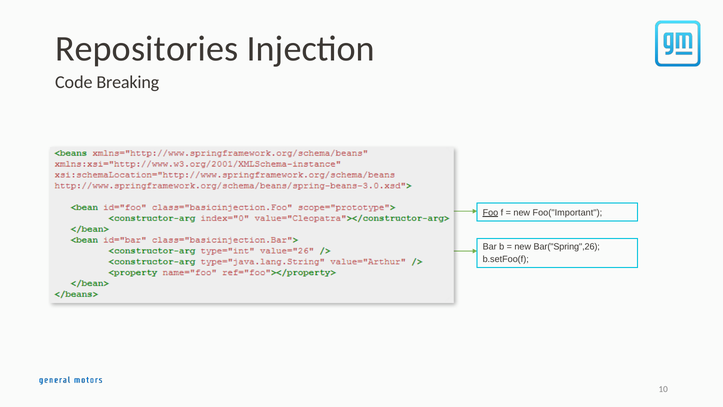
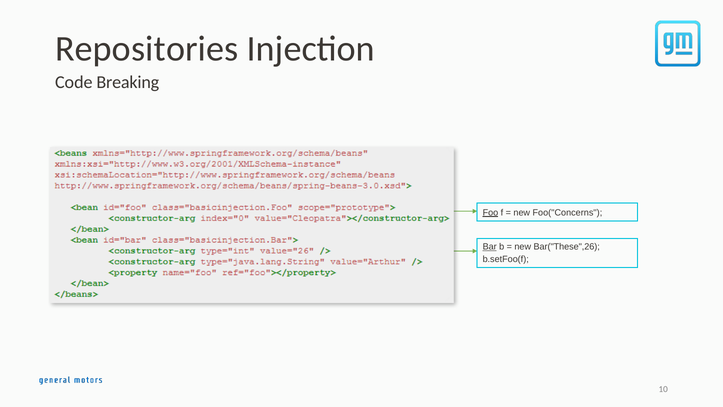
Foo("Important: Foo("Important -> Foo("Concerns
Bar underline: none -> present
Bar("Spring",26: Bar("Spring",26 -> Bar("These",26
